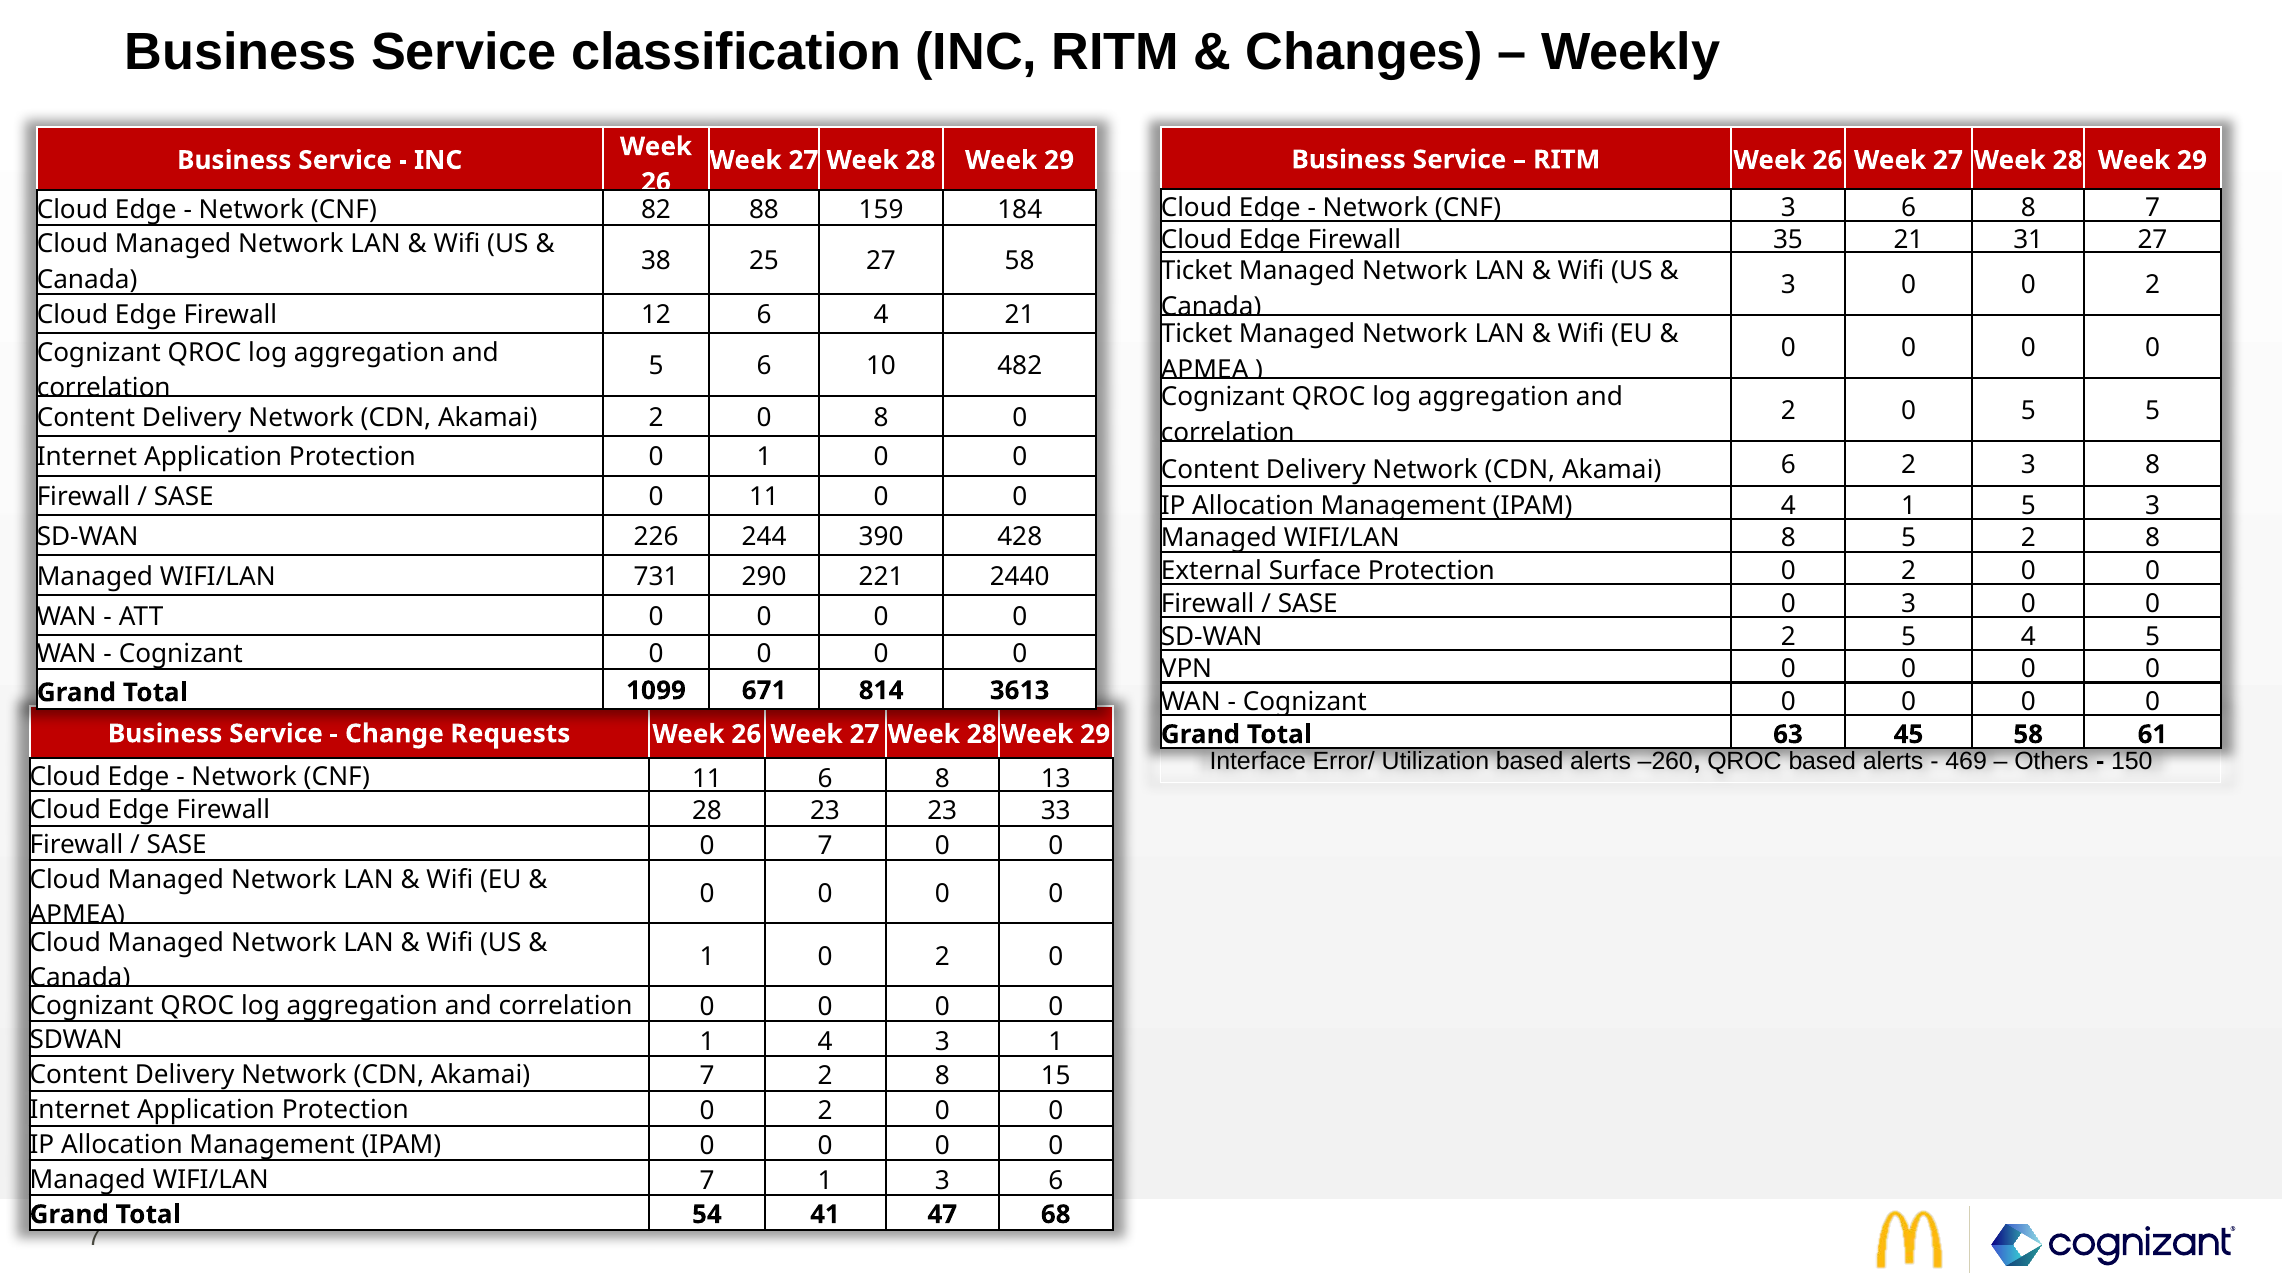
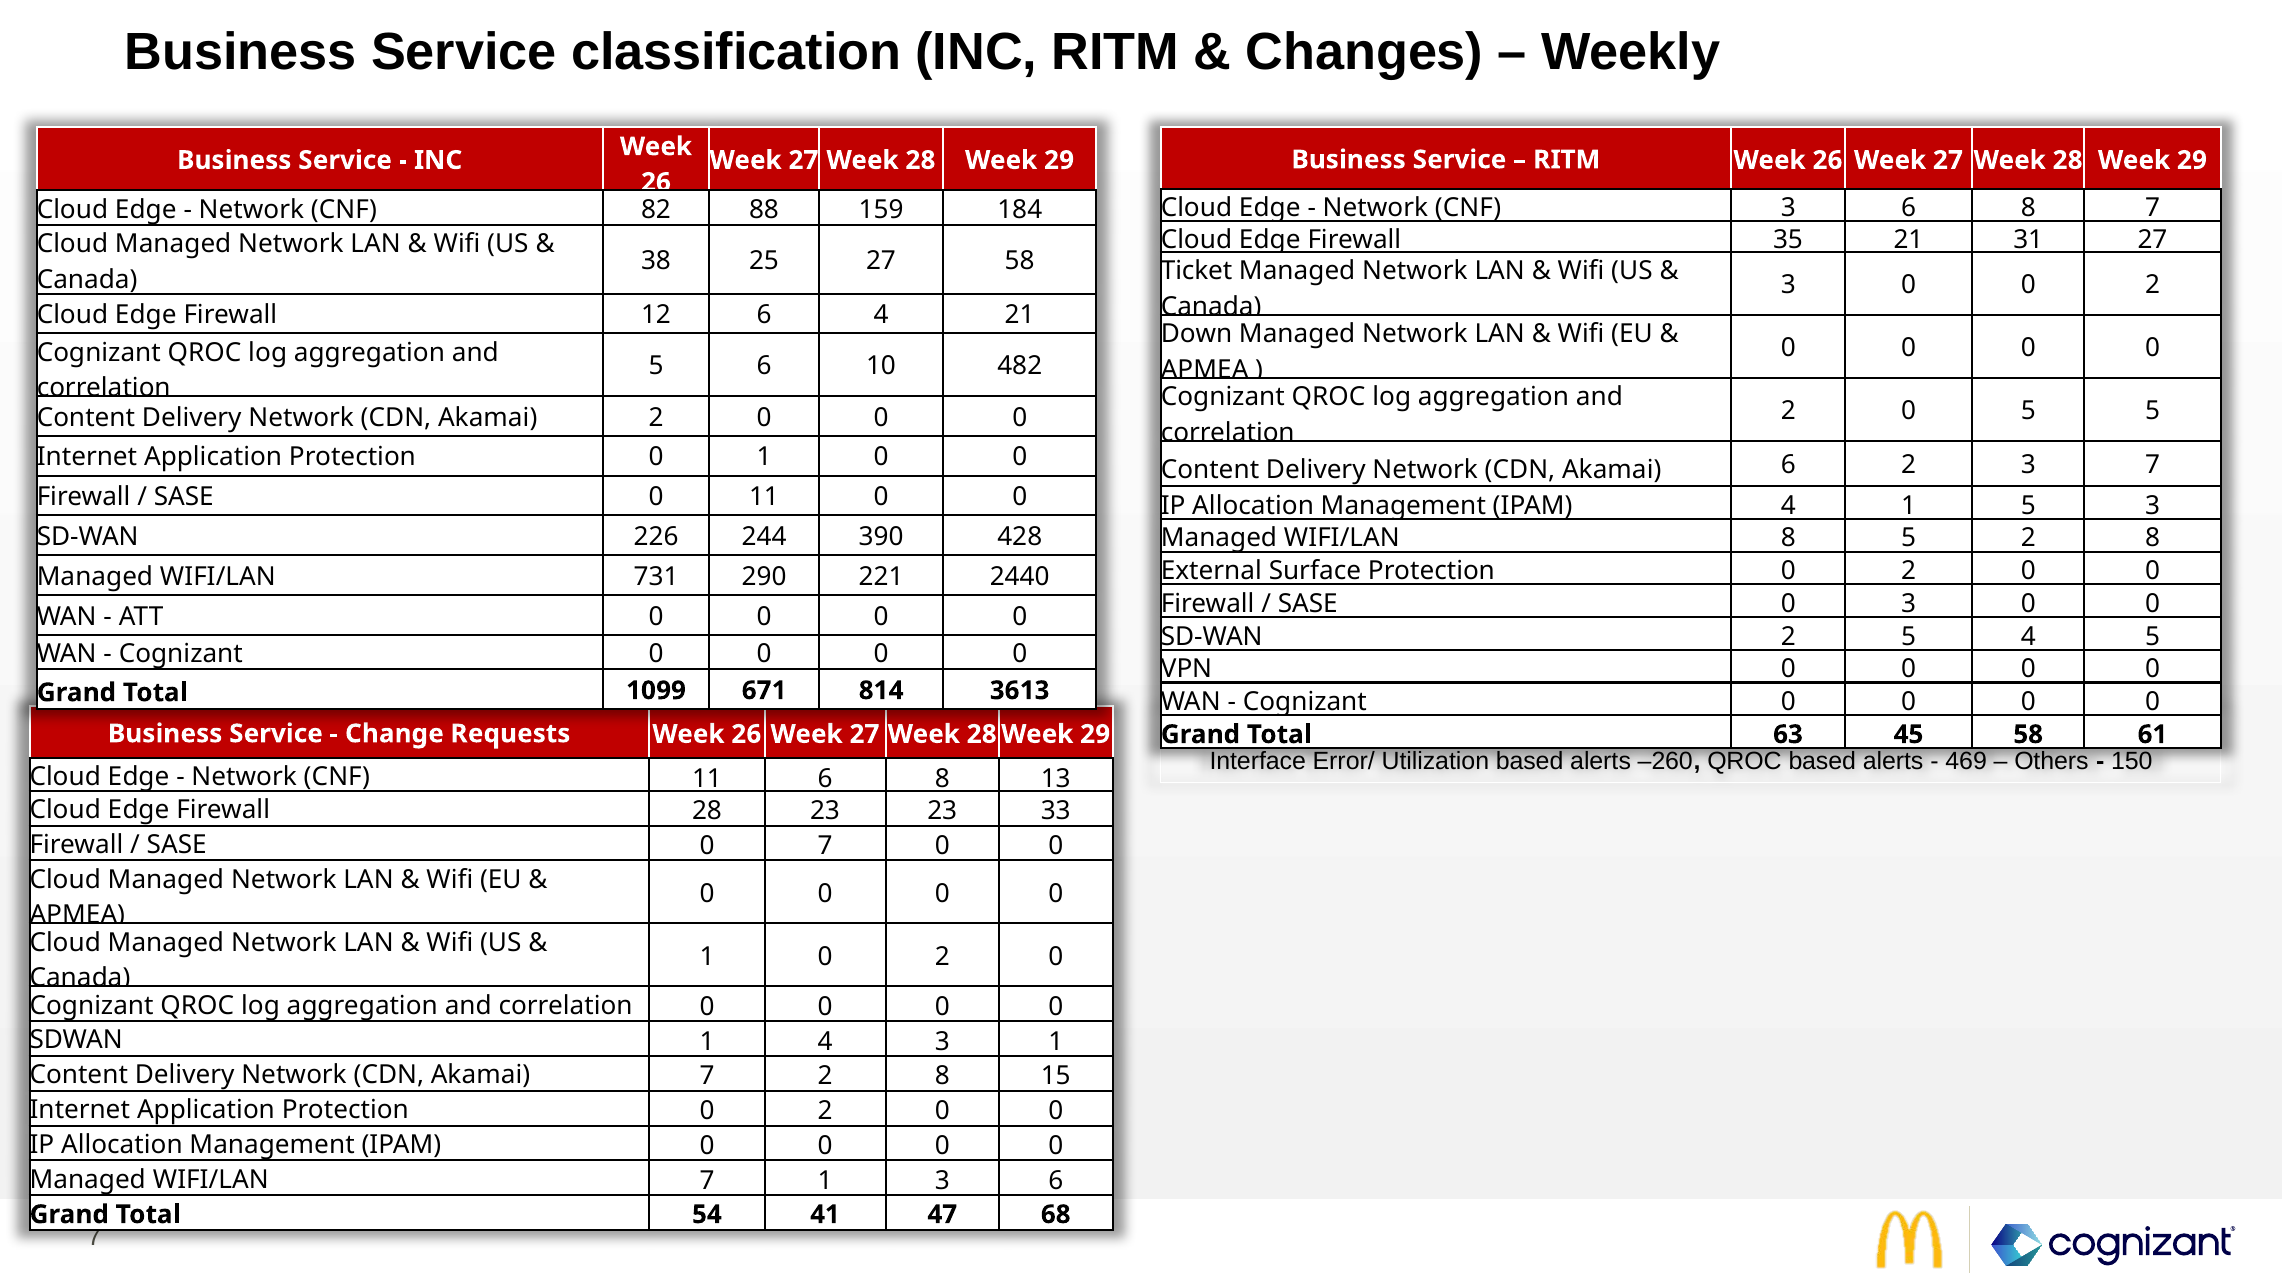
Ticket at (1197, 334): Ticket -> Down
Akamai 2 0 8: 8 -> 0
3 8: 8 -> 7
